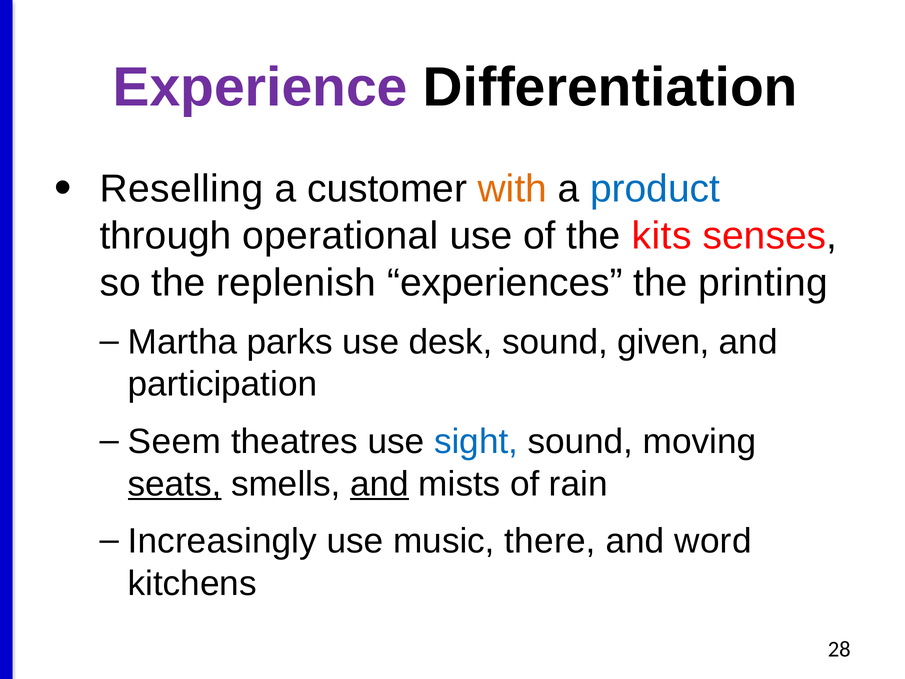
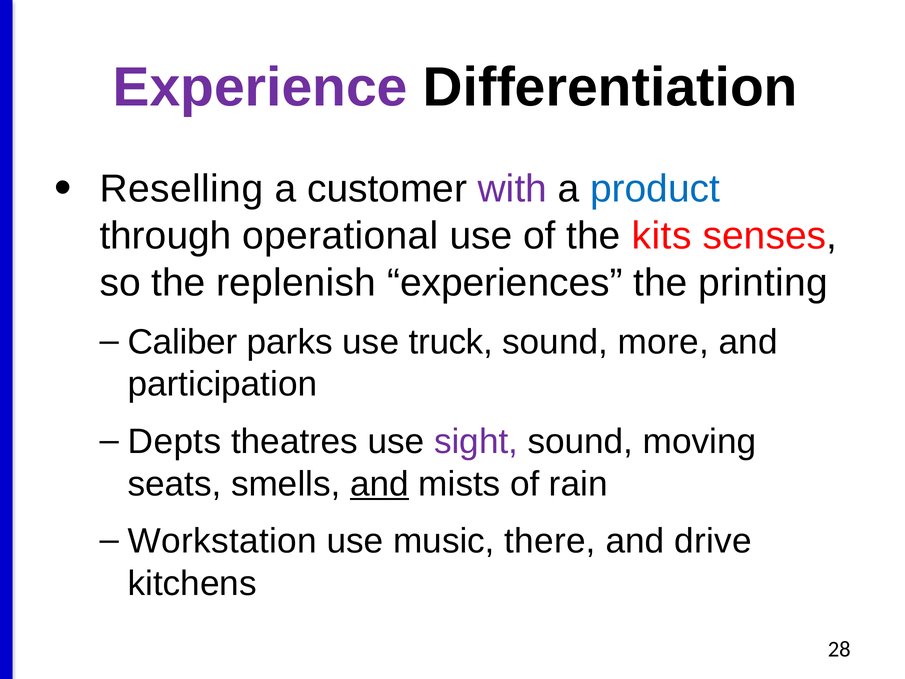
with colour: orange -> purple
Martha: Martha -> Caliber
desk: desk -> truck
given: given -> more
Seem: Seem -> Depts
sight colour: blue -> purple
seats underline: present -> none
Increasingly: Increasingly -> Workstation
word: word -> drive
